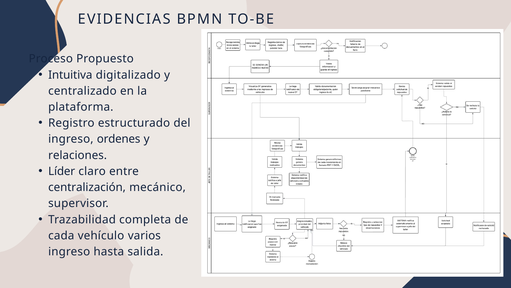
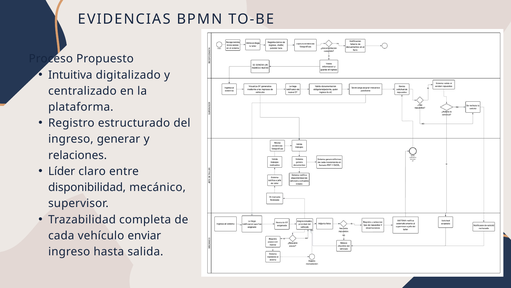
ordenes: ordenes -> generar
centralización: centralización -> disponibilidad
varios: varios -> enviar
